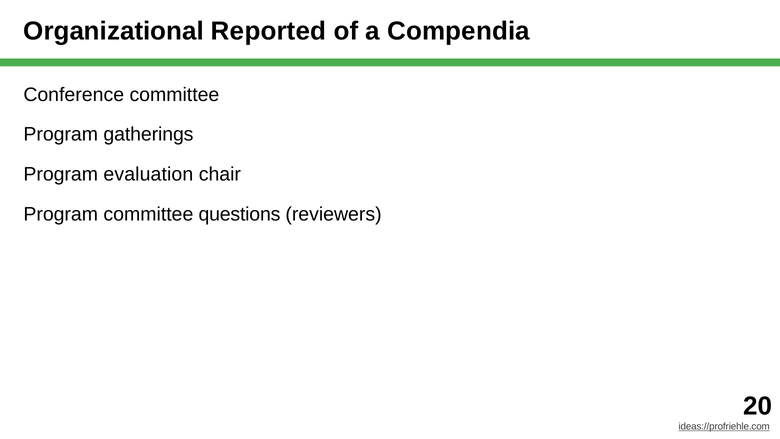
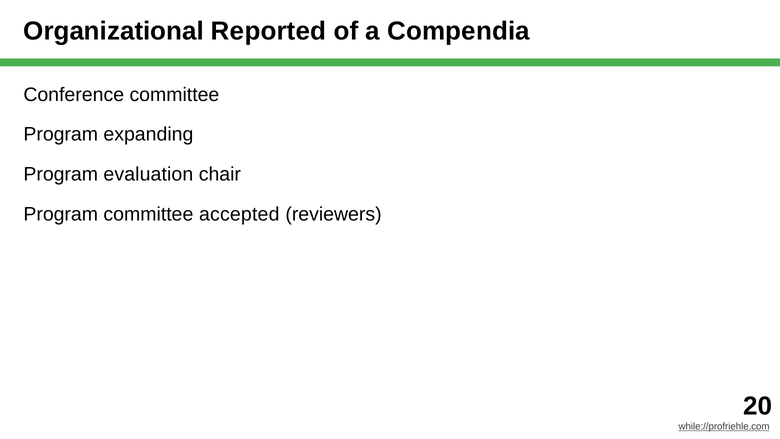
gatherings: gatherings -> expanding
questions: questions -> accepted
ideas://profriehle.com: ideas://profriehle.com -> while://profriehle.com
